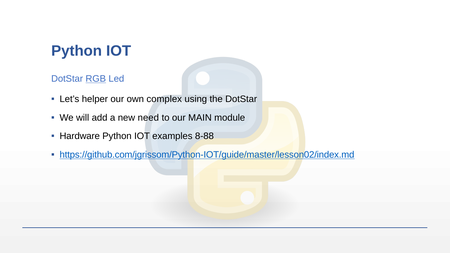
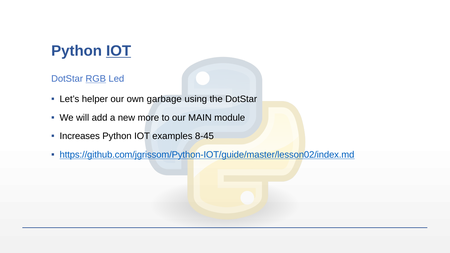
IOT at (119, 51) underline: none -> present
complex: complex -> garbage
need: need -> more
Hardware: Hardware -> Increases
8-88: 8-88 -> 8-45
